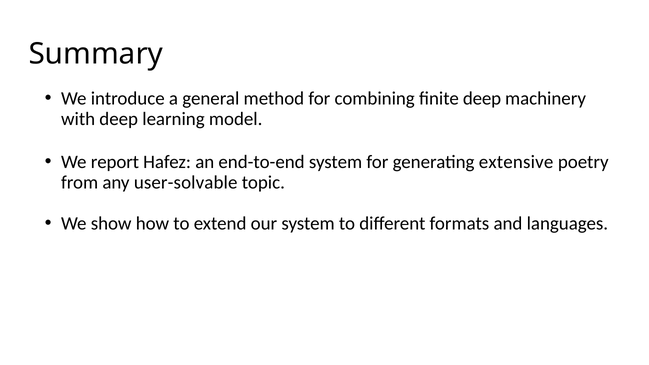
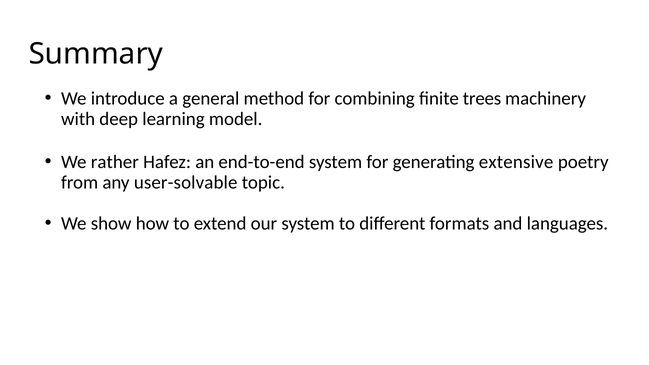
finite deep: deep -> trees
report: report -> rather
